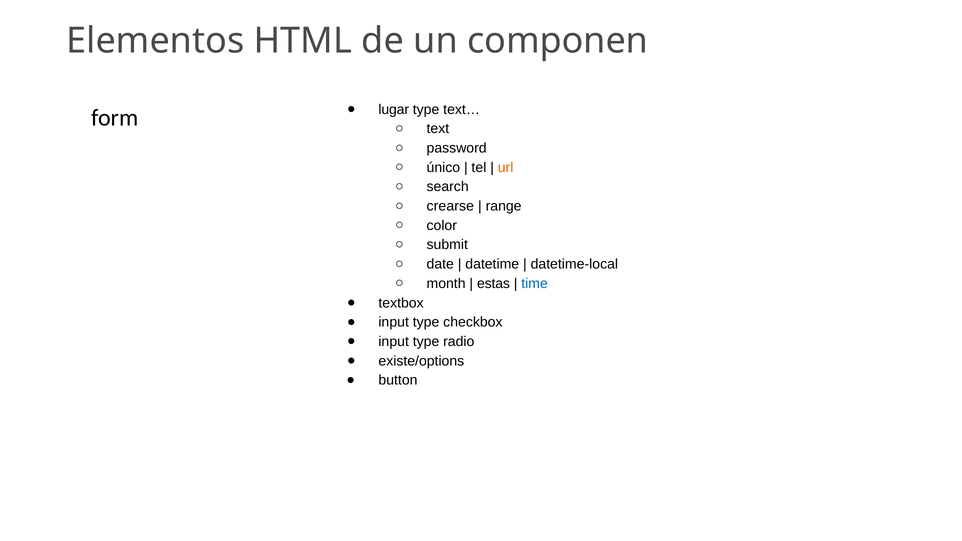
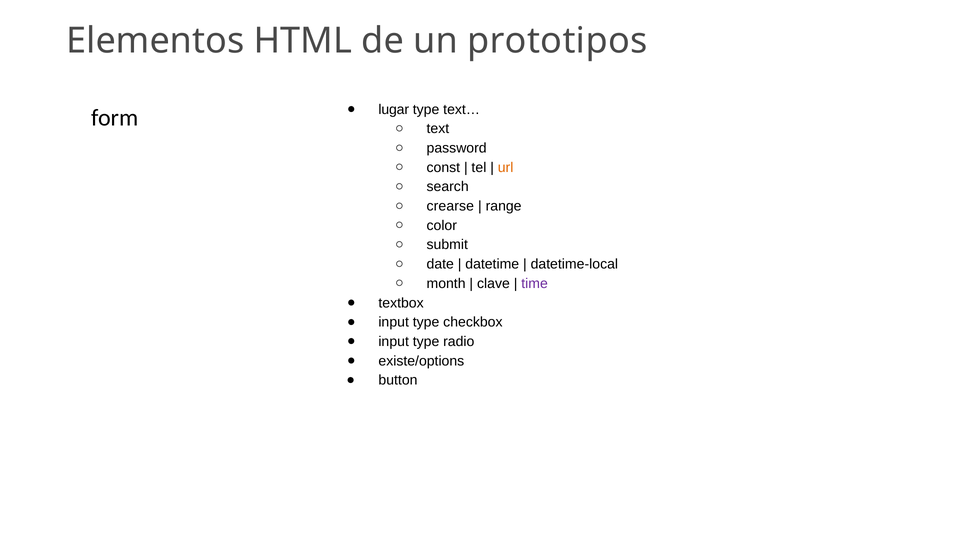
componen: componen -> prototipos
único: único -> const
estas: estas -> clave
time colour: blue -> purple
